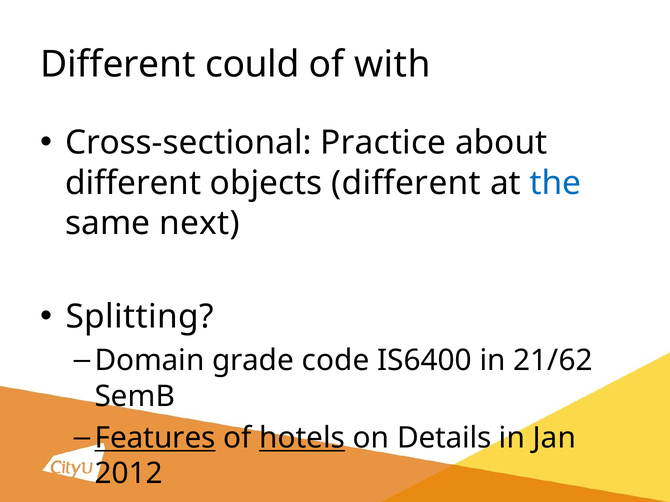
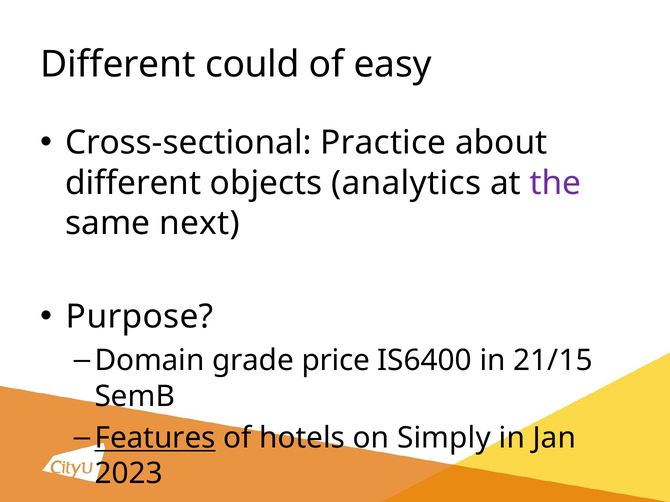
with: with -> easy
objects different: different -> analytics
the colour: blue -> purple
Splitting: Splitting -> Purpose
code: code -> price
21/62: 21/62 -> 21/15
hotels underline: present -> none
Details: Details -> Simply
2012: 2012 -> 2023
